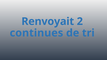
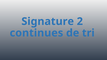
Renvoyait: Renvoyait -> Signature
